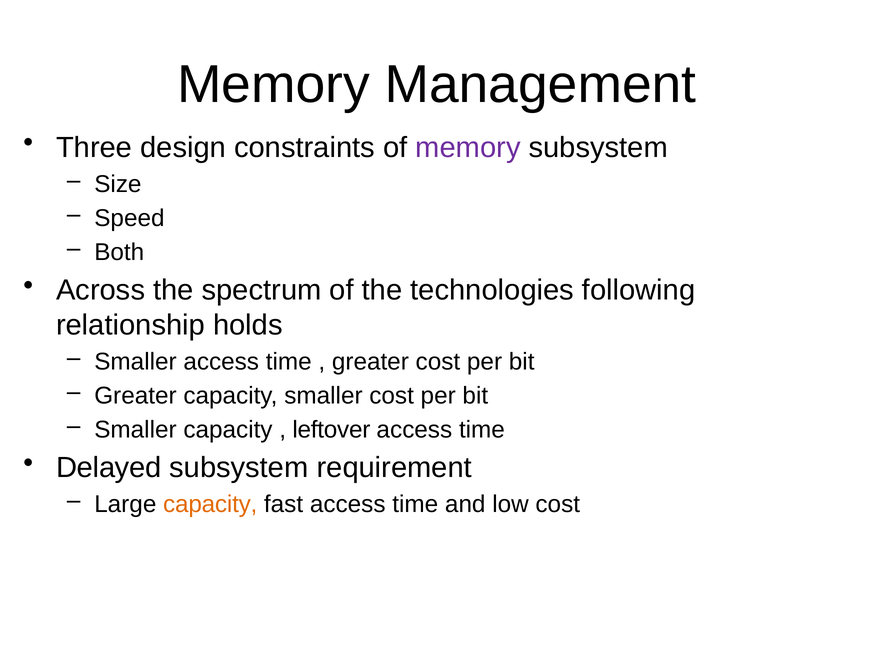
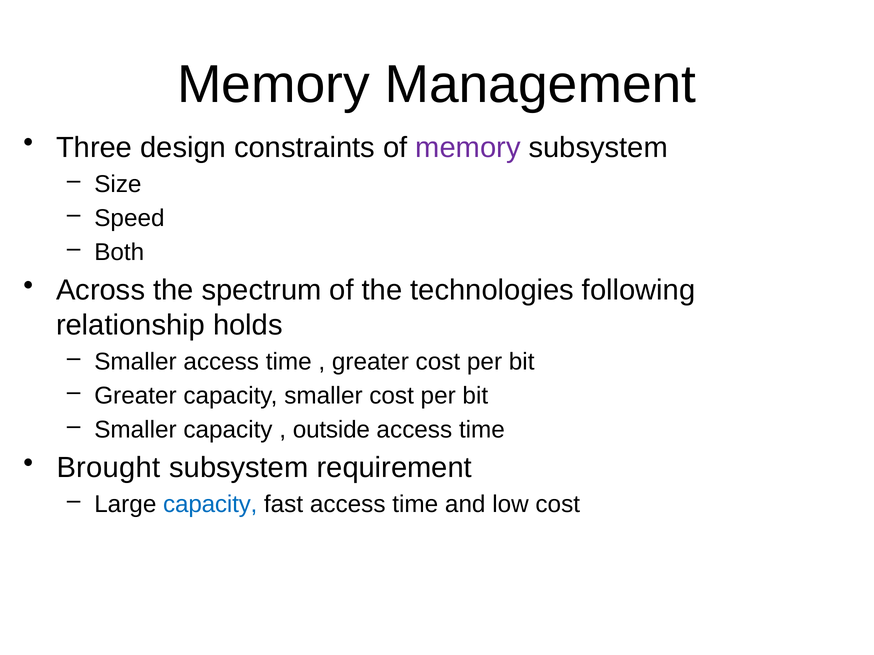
leftover: leftover -> outside
Delayed: Delayed -> Brought
capacity at (210, 505) colour: orange -> blue
